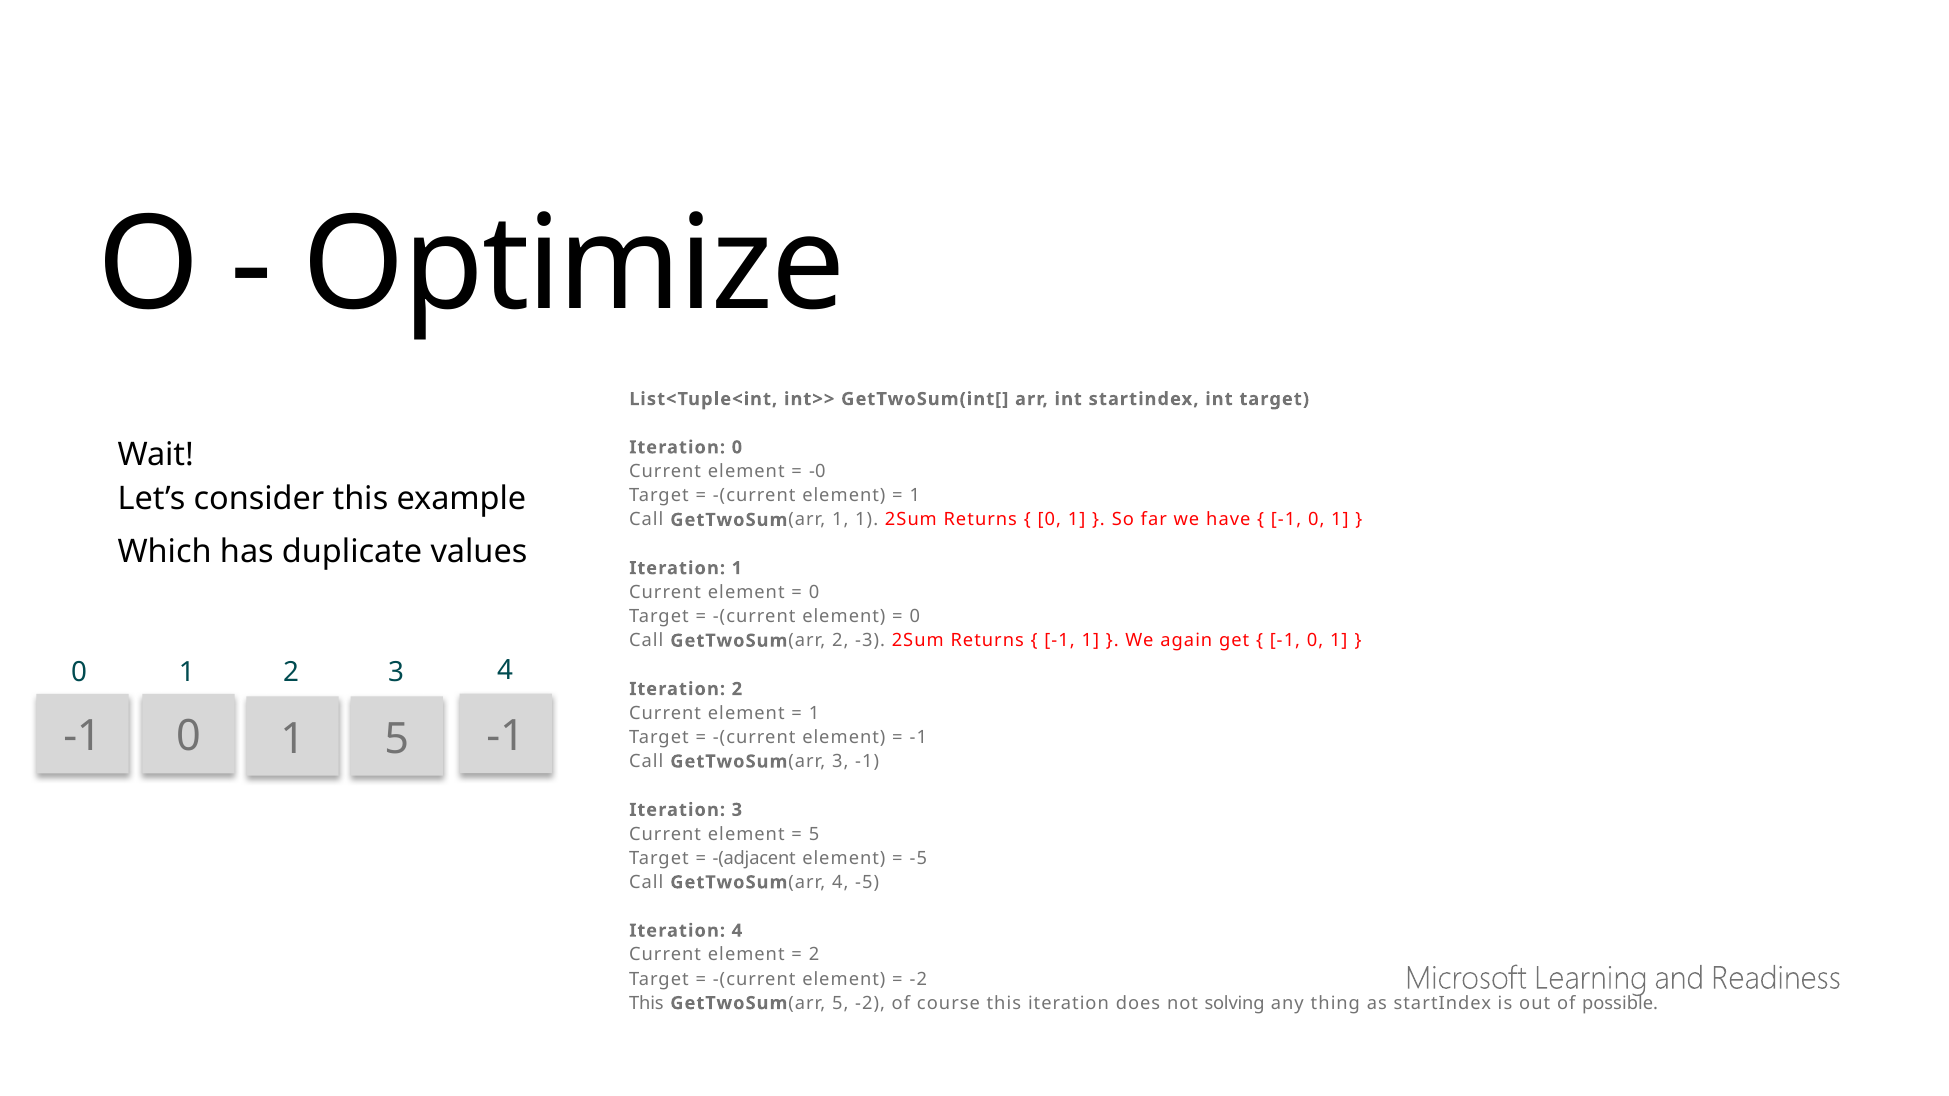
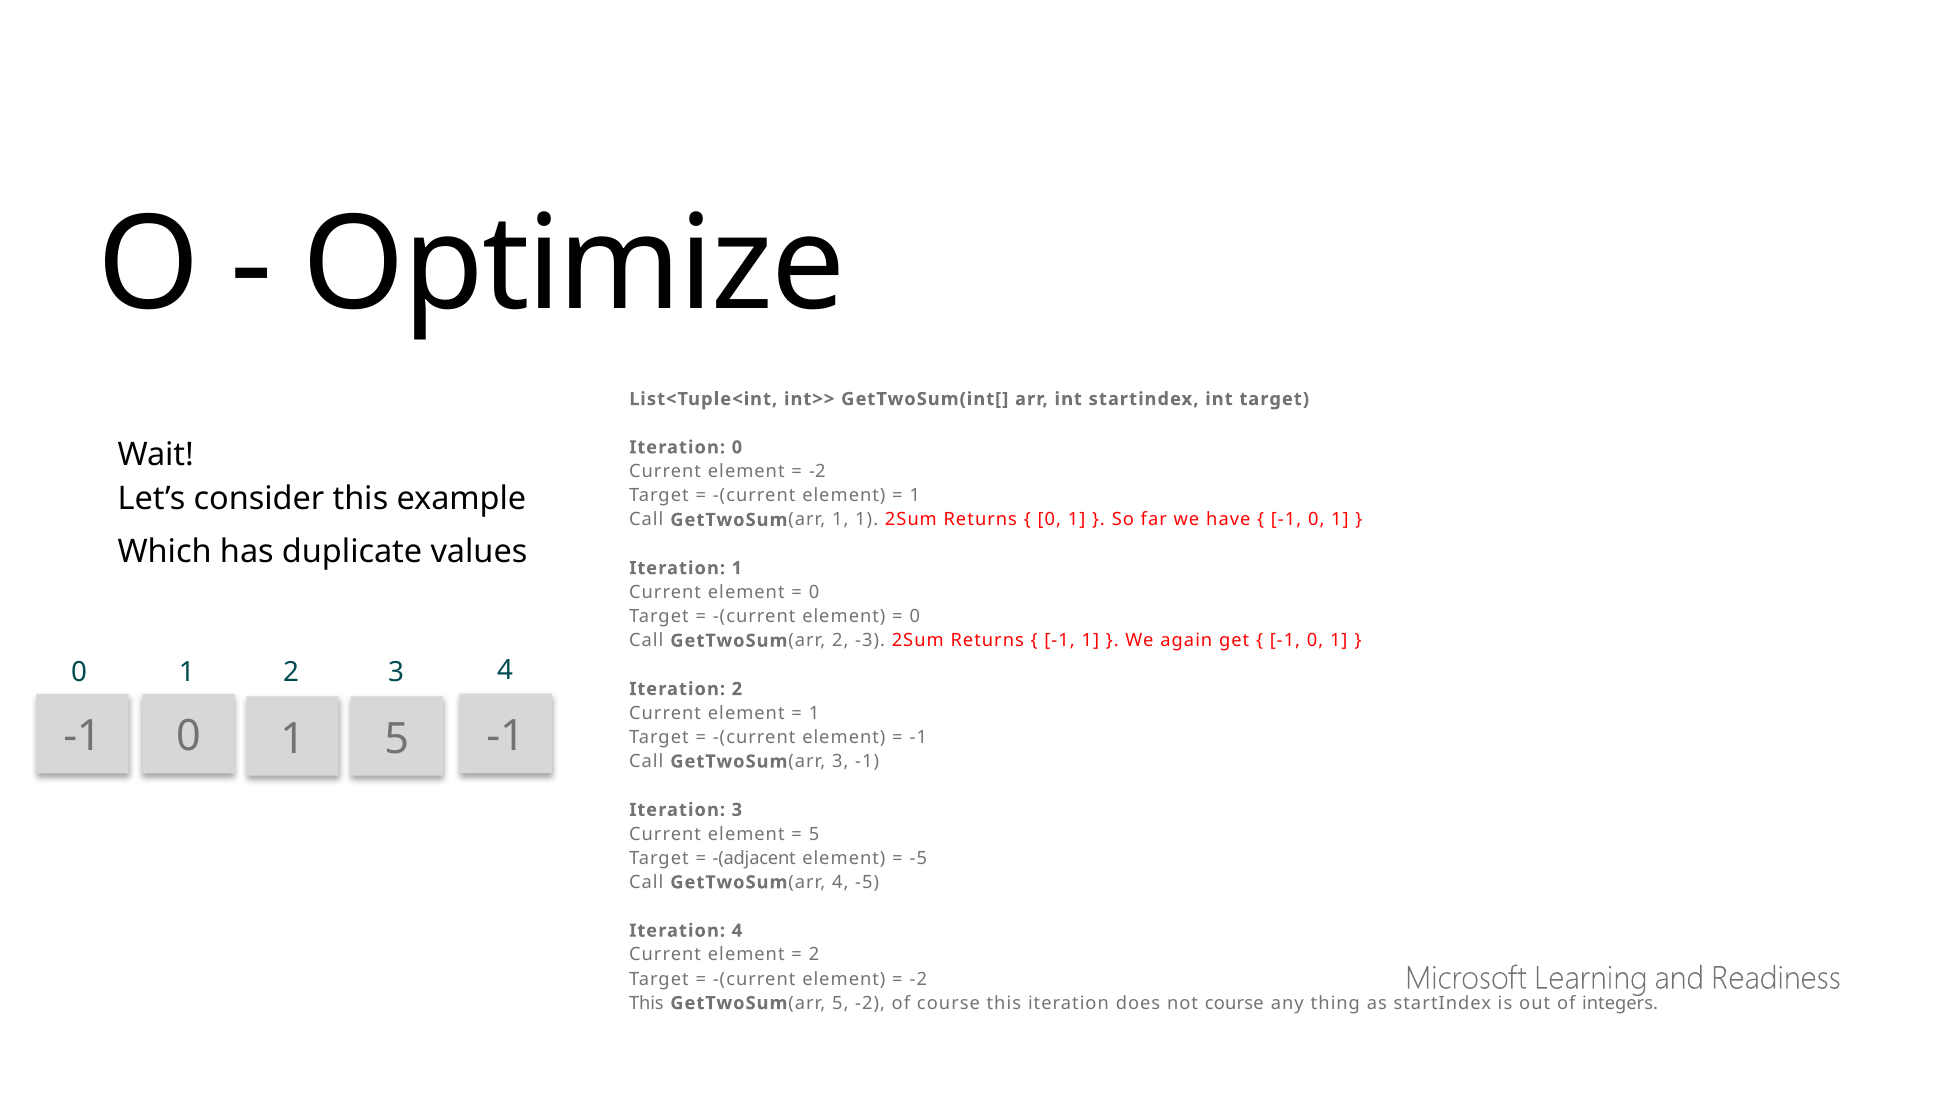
-0 at (817, 472): -0 -> -2
not solving: solving -> course
possible: possible -> integers
